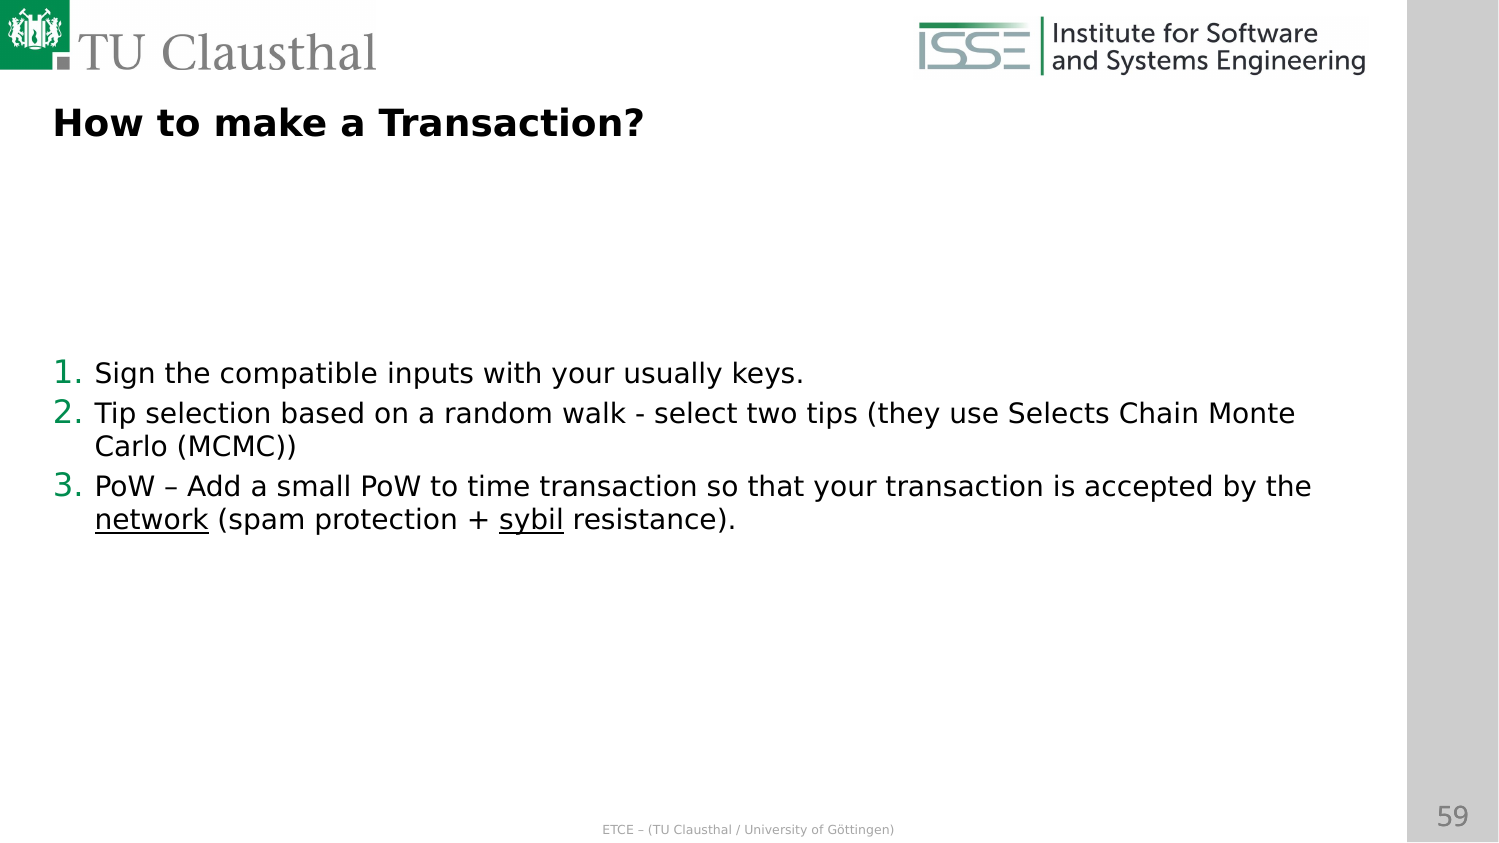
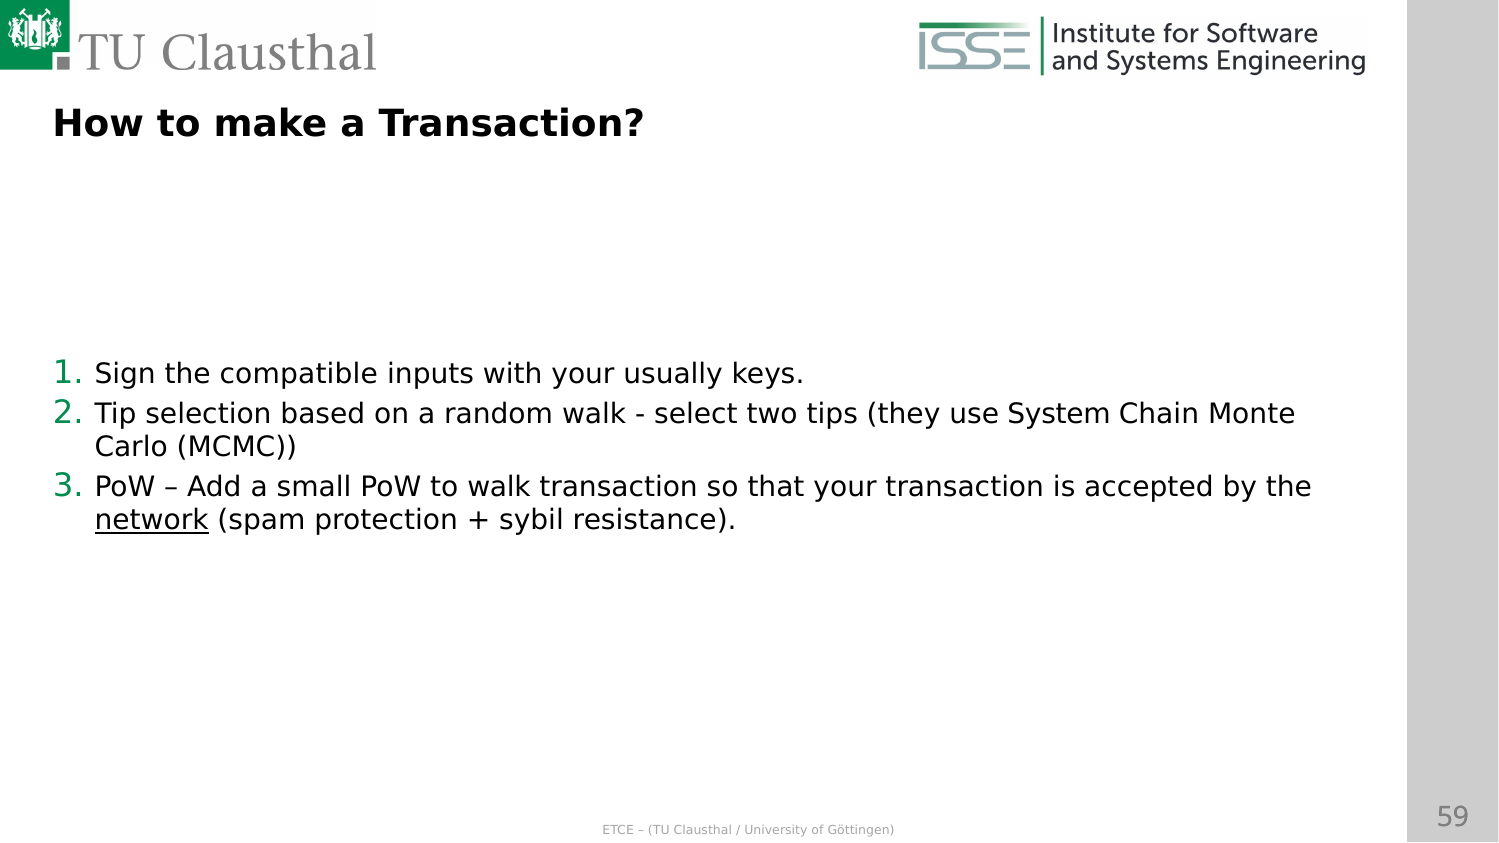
Selects: Selects -> System
to time: time -> walk
sybil underline: present -> none
